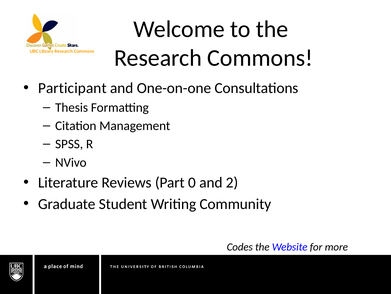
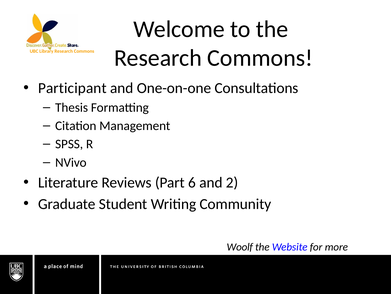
0: 0 -> 6
Codes: Codes -> Woolf
